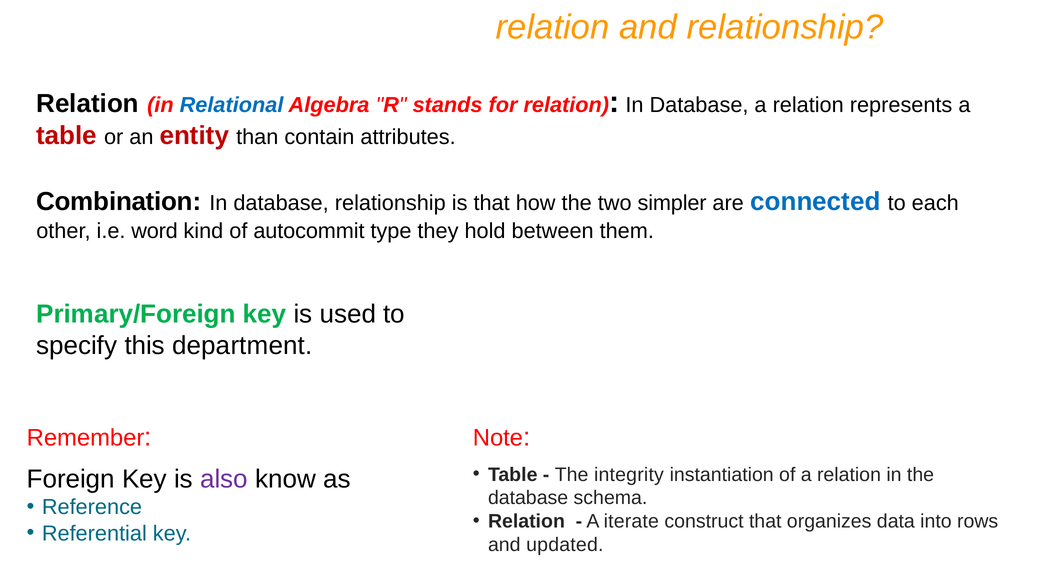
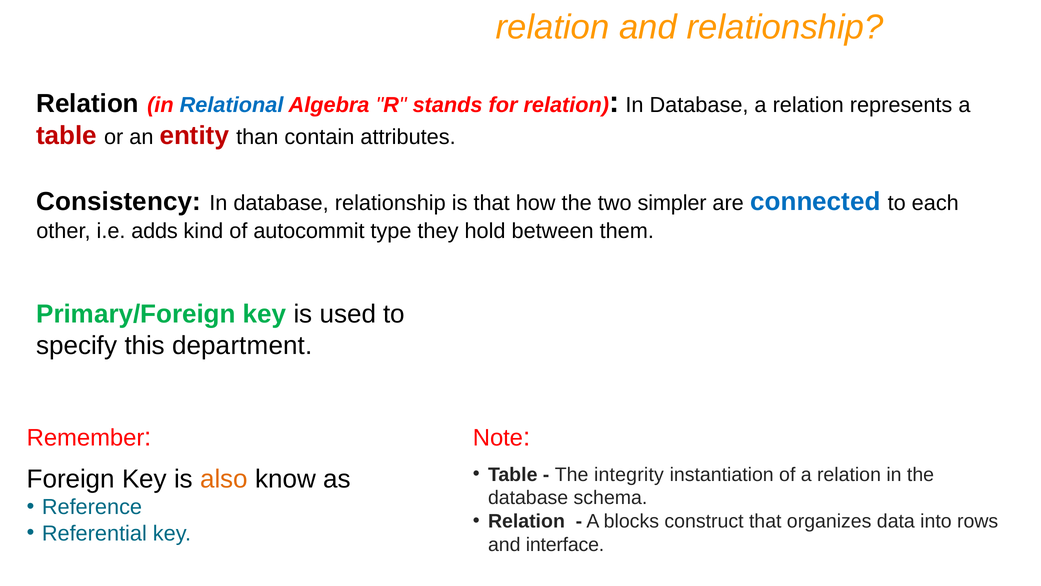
Combination: Combination -> Consistency
word: word -> adds
also colour: purple -> orange
iterate: iterate -> blocks
updated: updated -> interface
